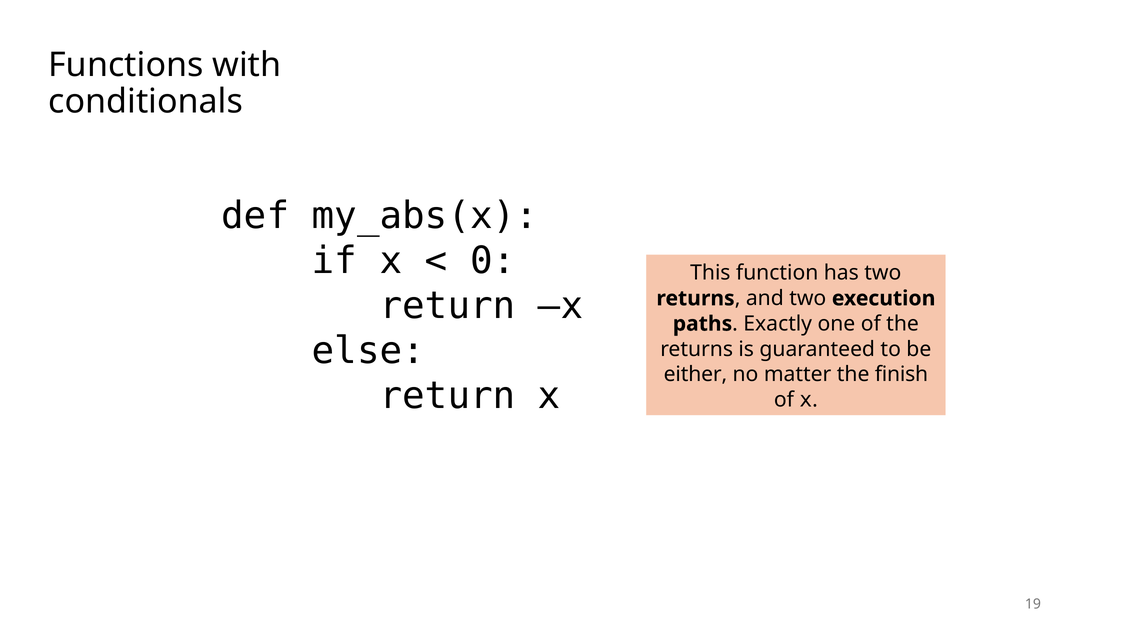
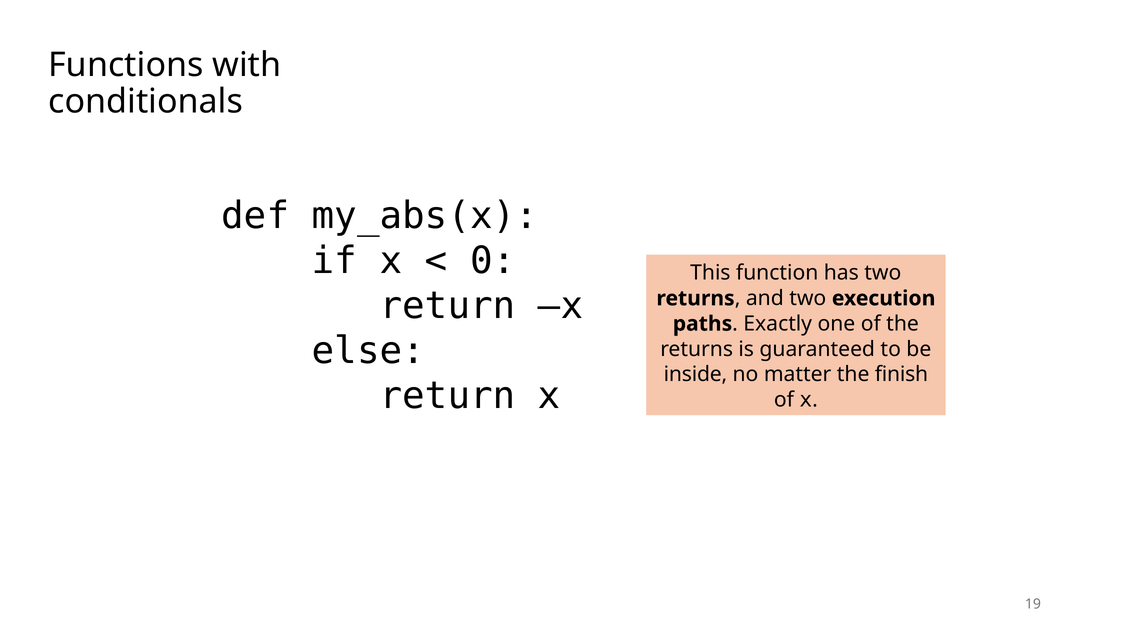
either: either -> inside
